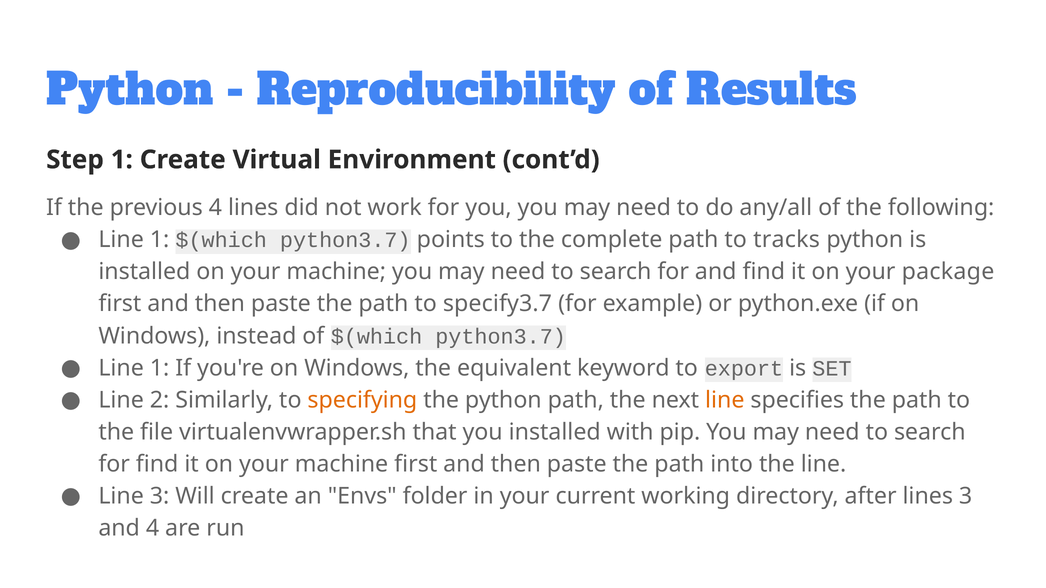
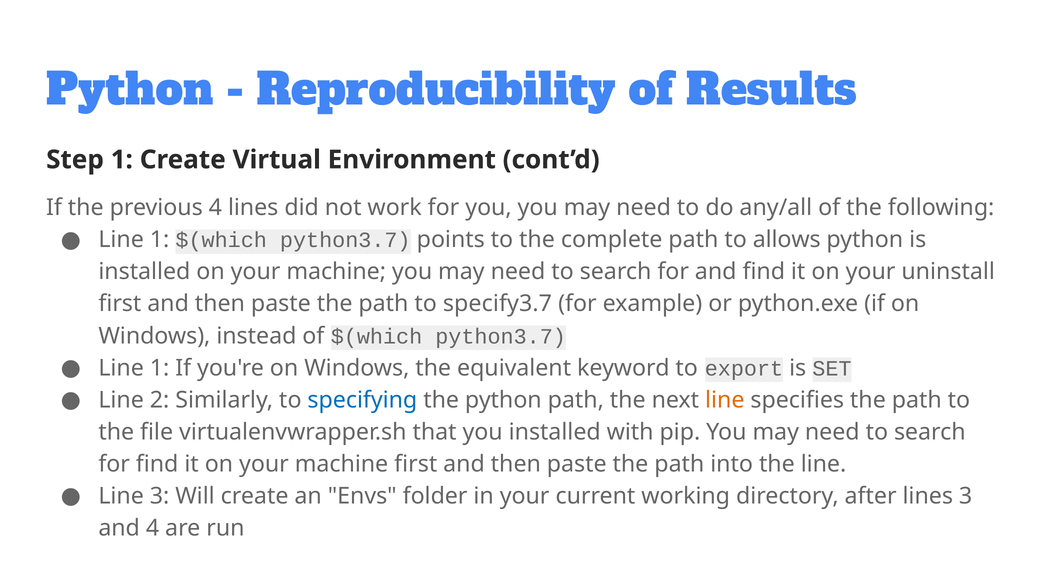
tracks: tracks -> allows
package: package -> uninstall
specifying colour: orange -> blue
